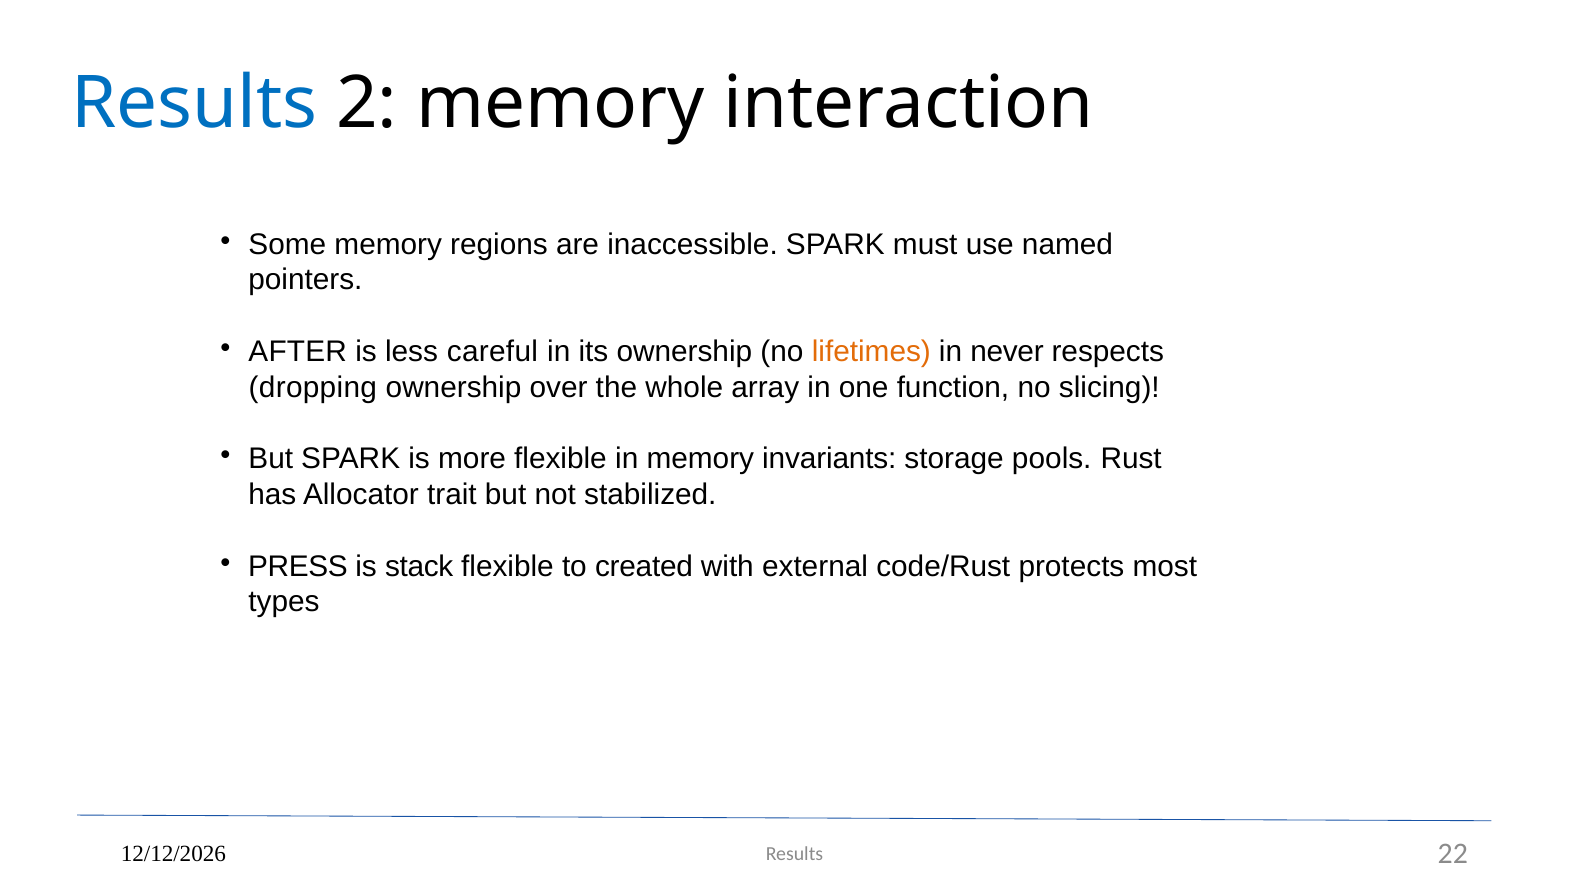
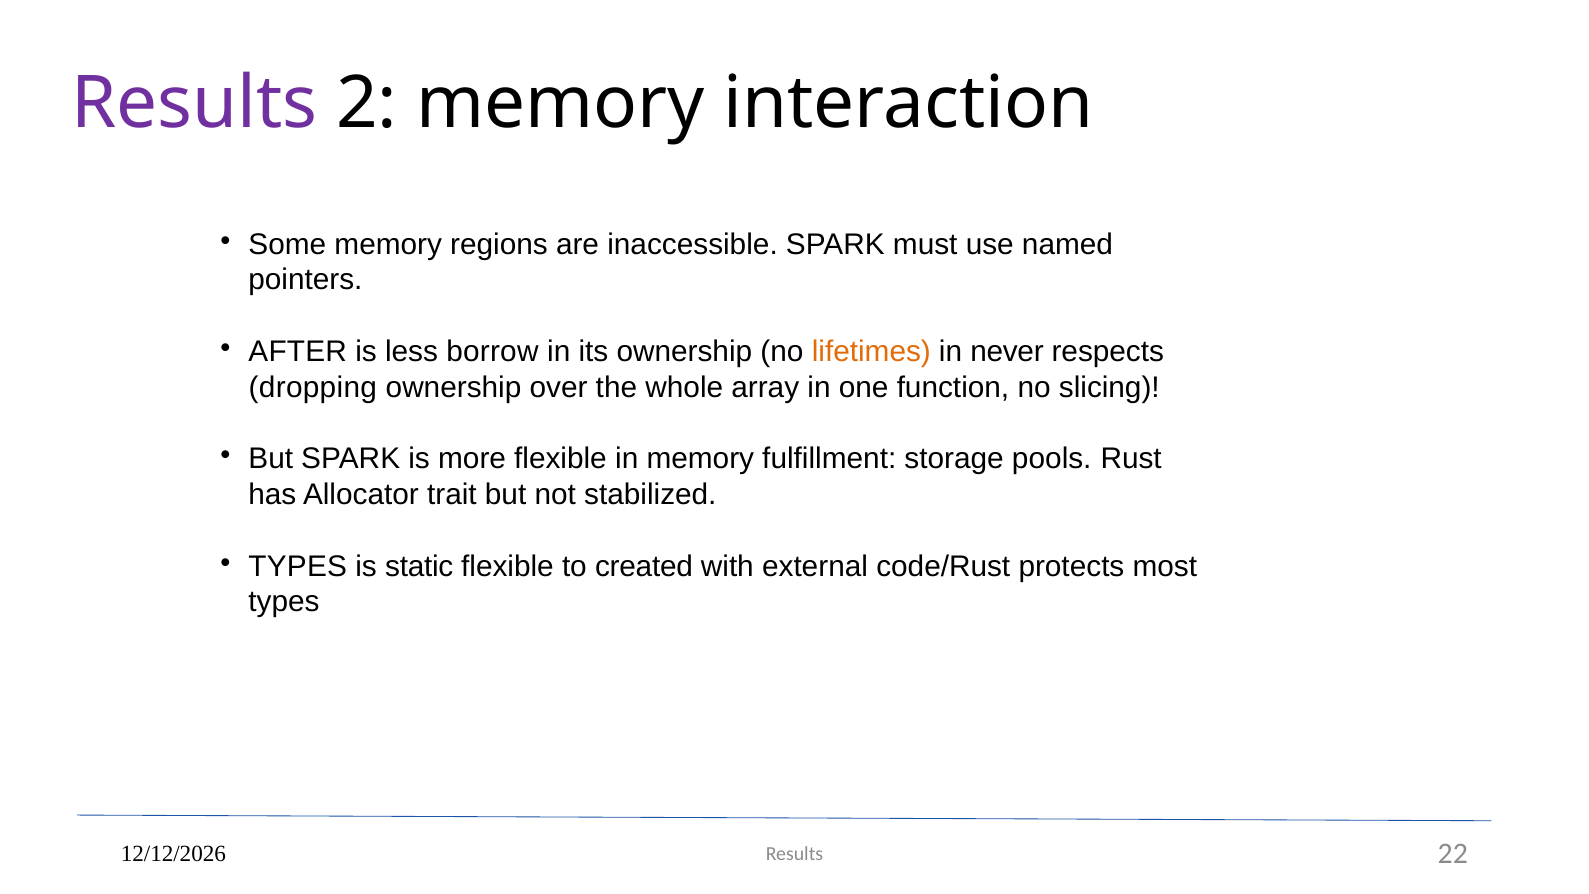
Results at (194, 103) colour: blue -> purple
careful: careful -> borrow
invariants: invariants -> fulfillment
PRESS at (298, 566): PRESS -> TYPES
stack: stack -> static
